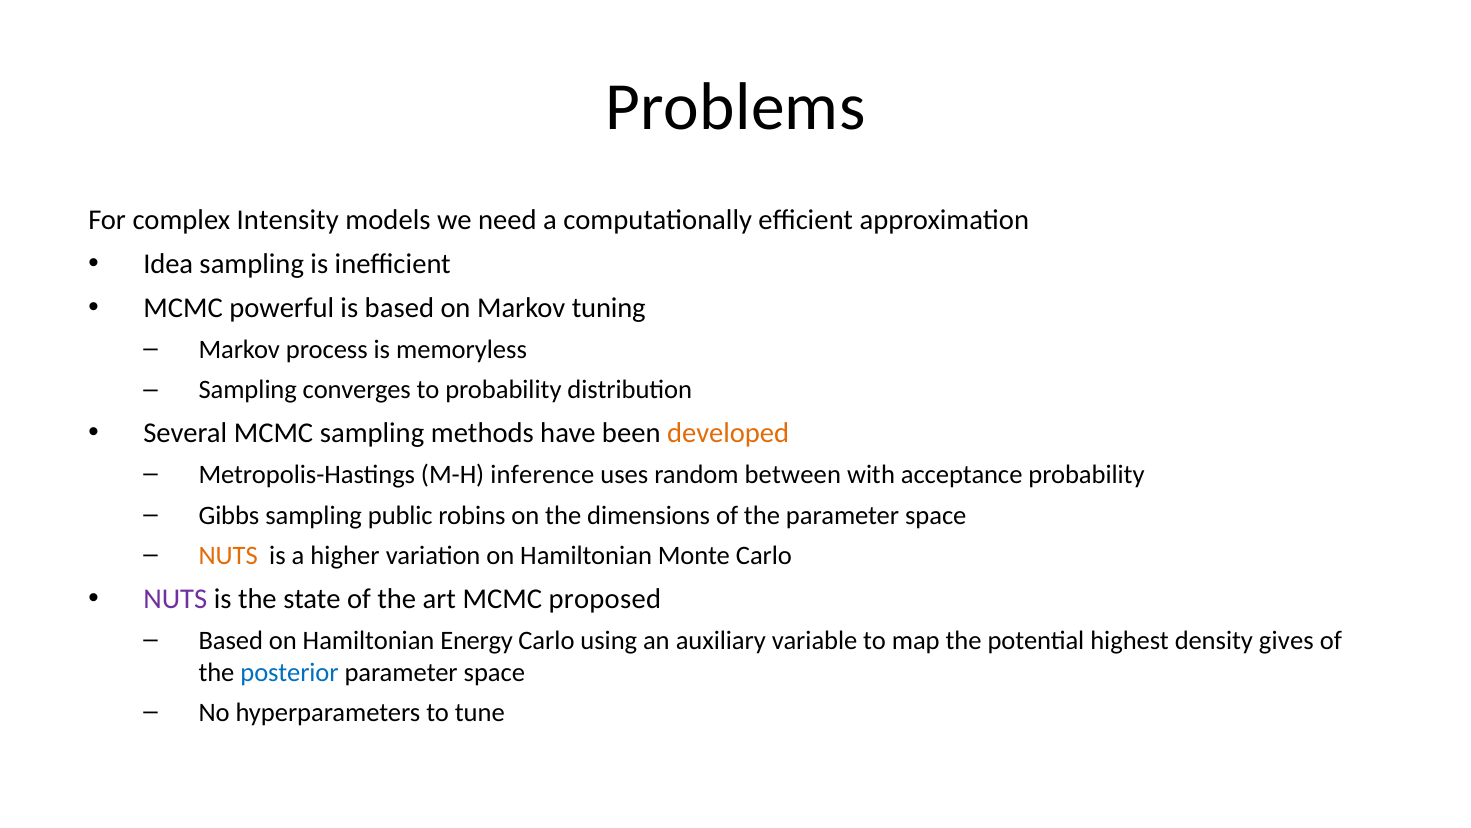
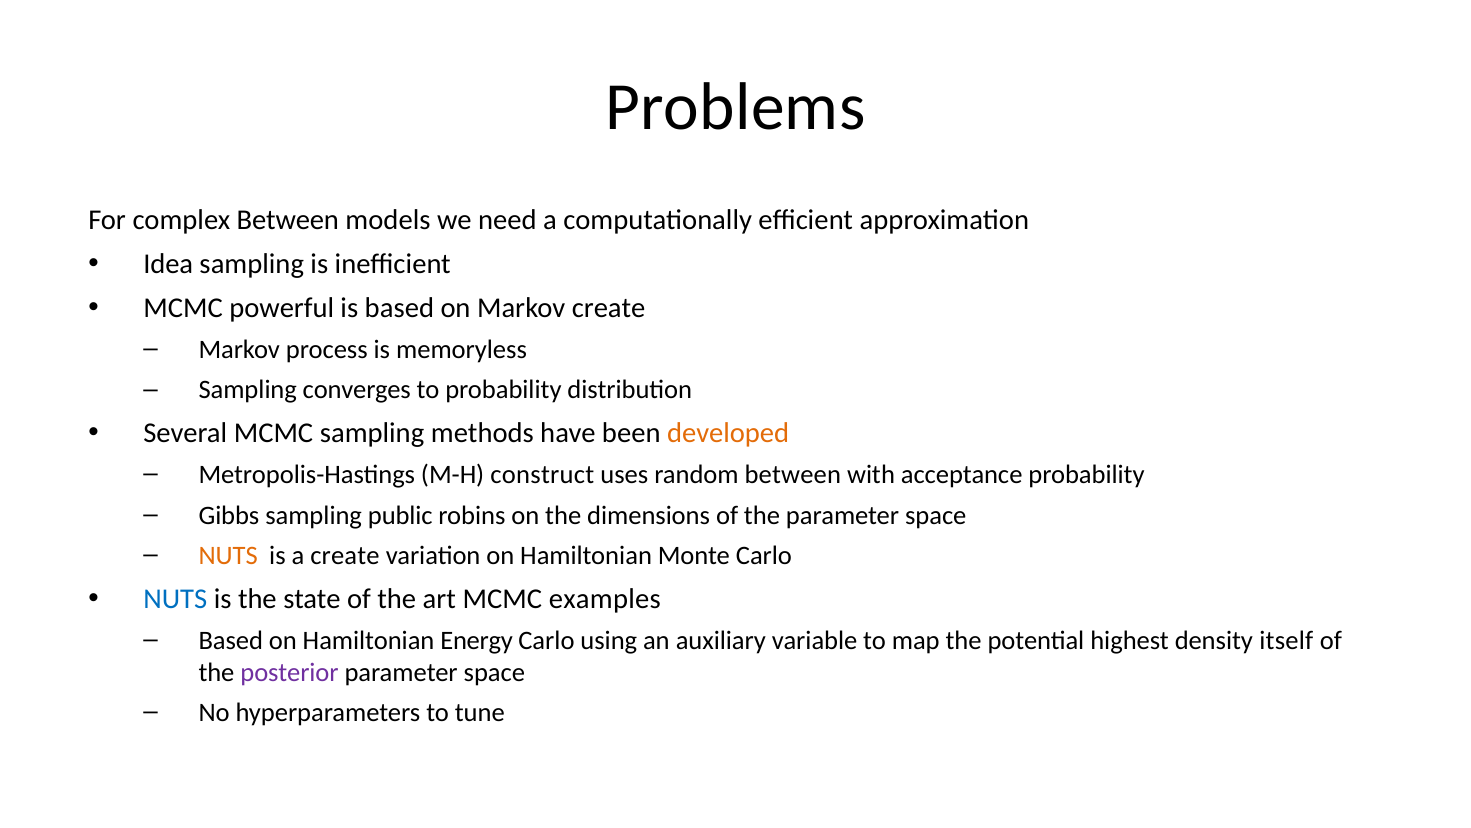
complex Intensity: Intensity -> Between
Markov tuning: tuning -> create
inference: inference -> construct
a higher: higher -> create
NUTS at (175, 599) colour: purple -> blue
proposed: proposed -> examples
gives: gives -> itself
posterior colour: blue -> purple
